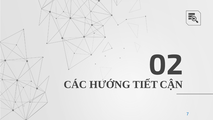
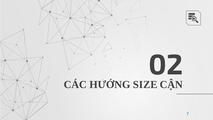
TIẾT: TIẾT -> SIZE
